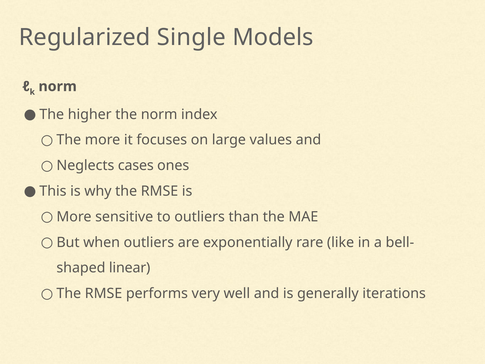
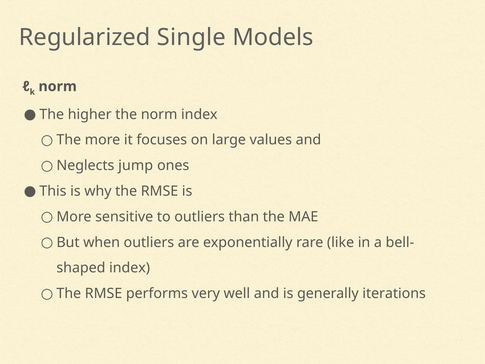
cases: cases -> jump
linear at (130, 268): linear -> index
